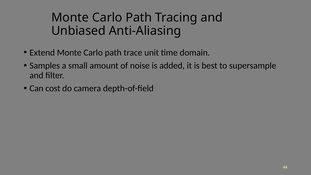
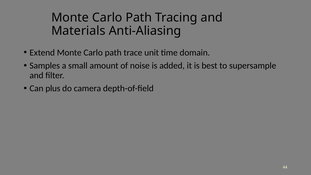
Unbiased: Unbiased -> Materials
cost: cost -> plus
